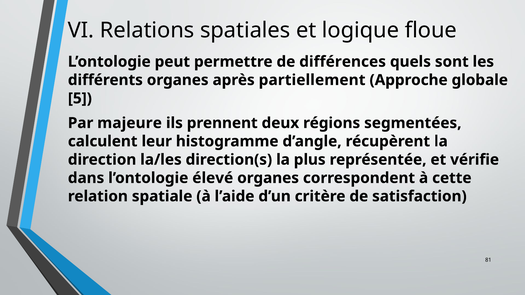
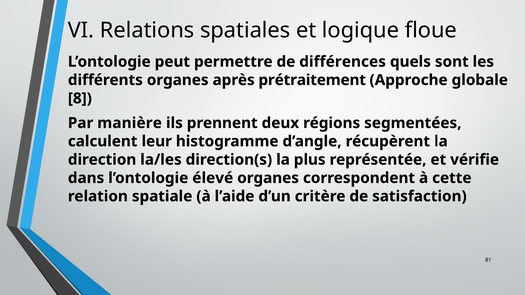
partiellement: partiellement -> prétraitement
5: 5 -> 8
majeure: majeure -> manière
